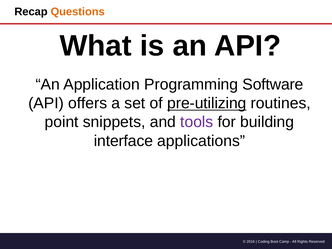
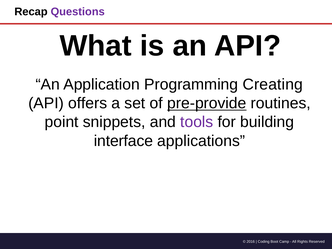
Questions colour: orange -> purple
Software: Software -> Creating
pre-utilizing: pre-utilizing -> pre-provide
